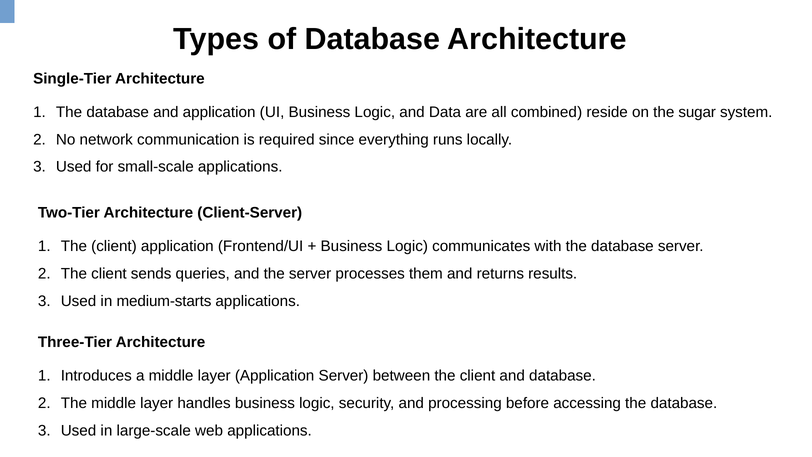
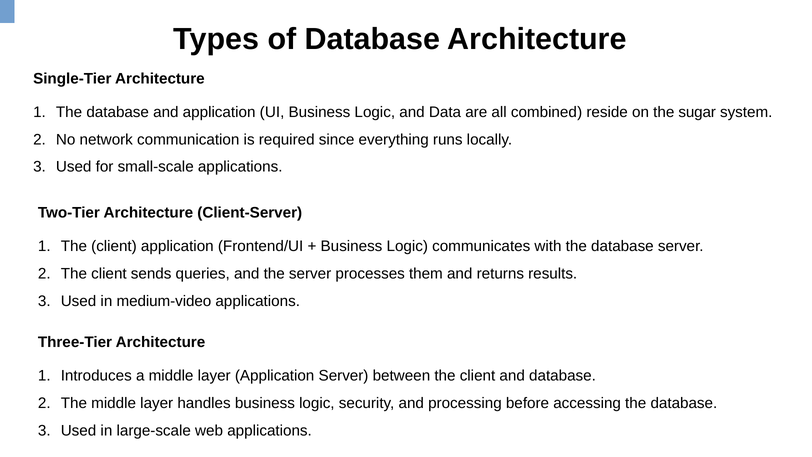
medium-starts: medium-starts -> medium-video
